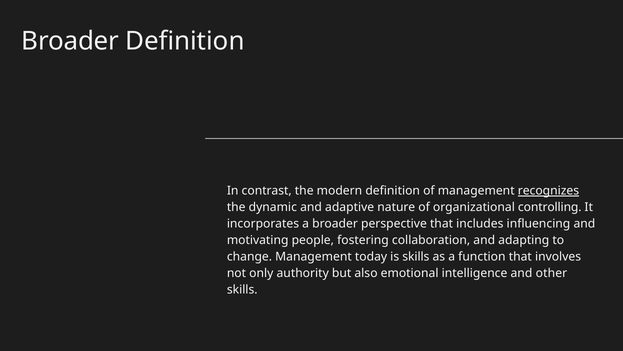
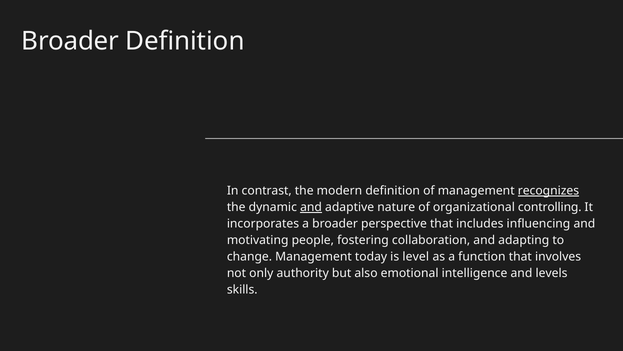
and at (311, 207) underline: none -> present
is skills: skills -> level
other: other -> levels
